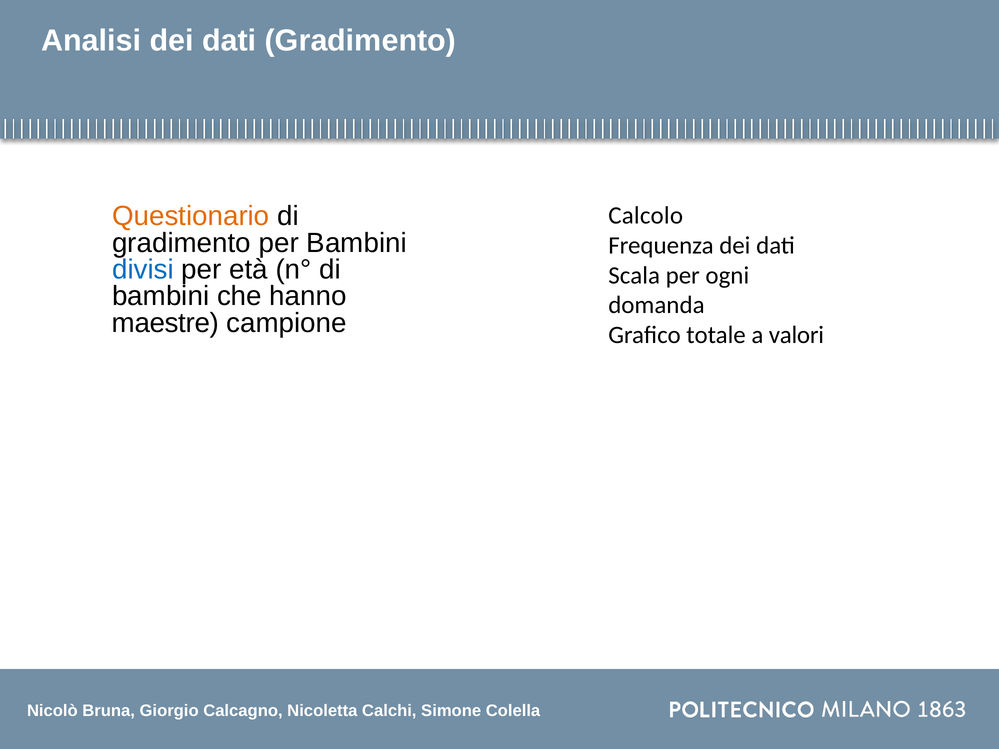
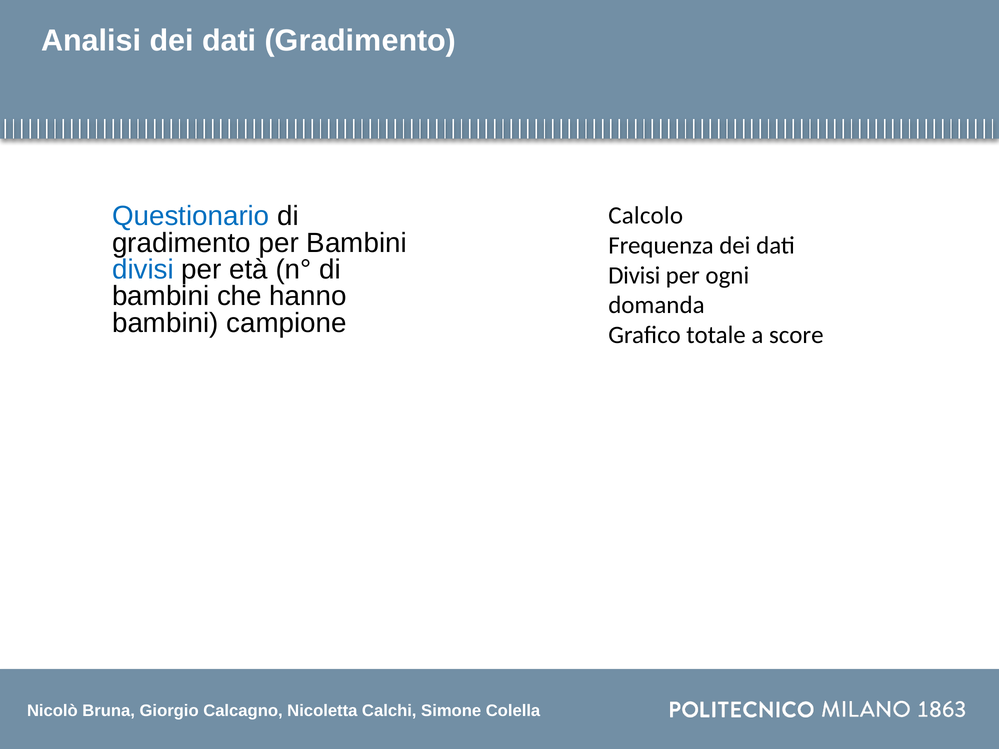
Questionario colour: orange -> blue
Scala at (634, 275): Scala -> Divisi
maestre at (165, 323): maestre -> bambini
valori: valori -> score
